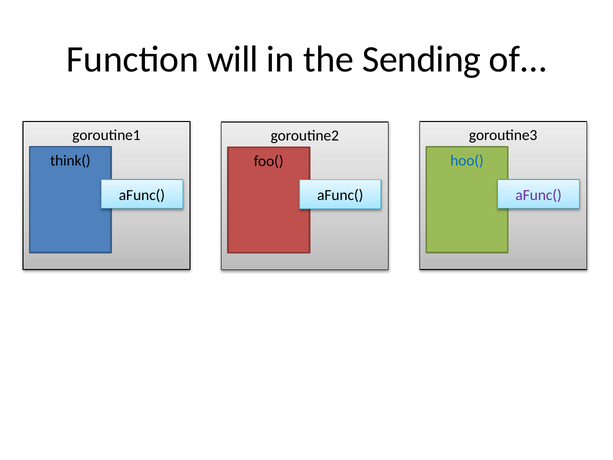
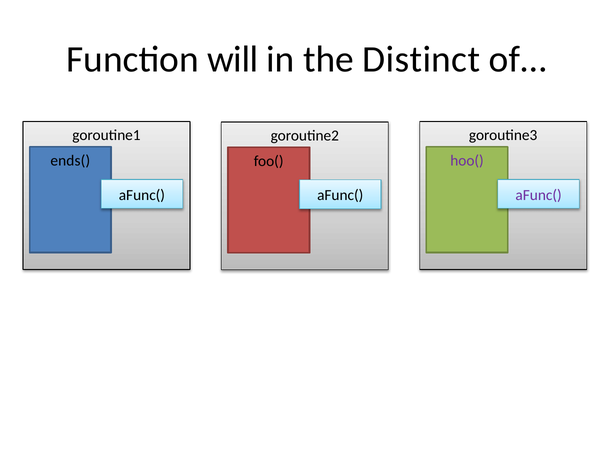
Sending: Sending -> Distinct
think(: think( -> ends(
hoo( colour: blue -> purple
